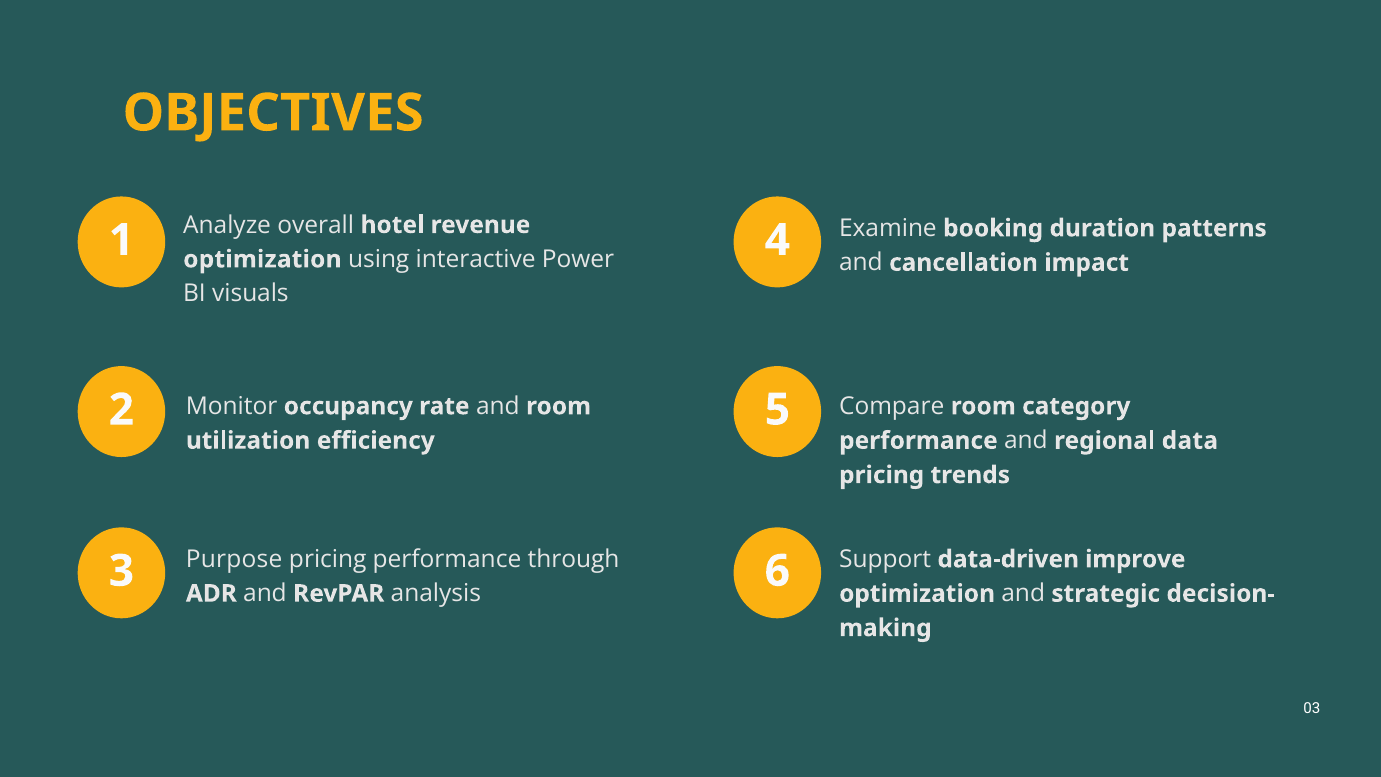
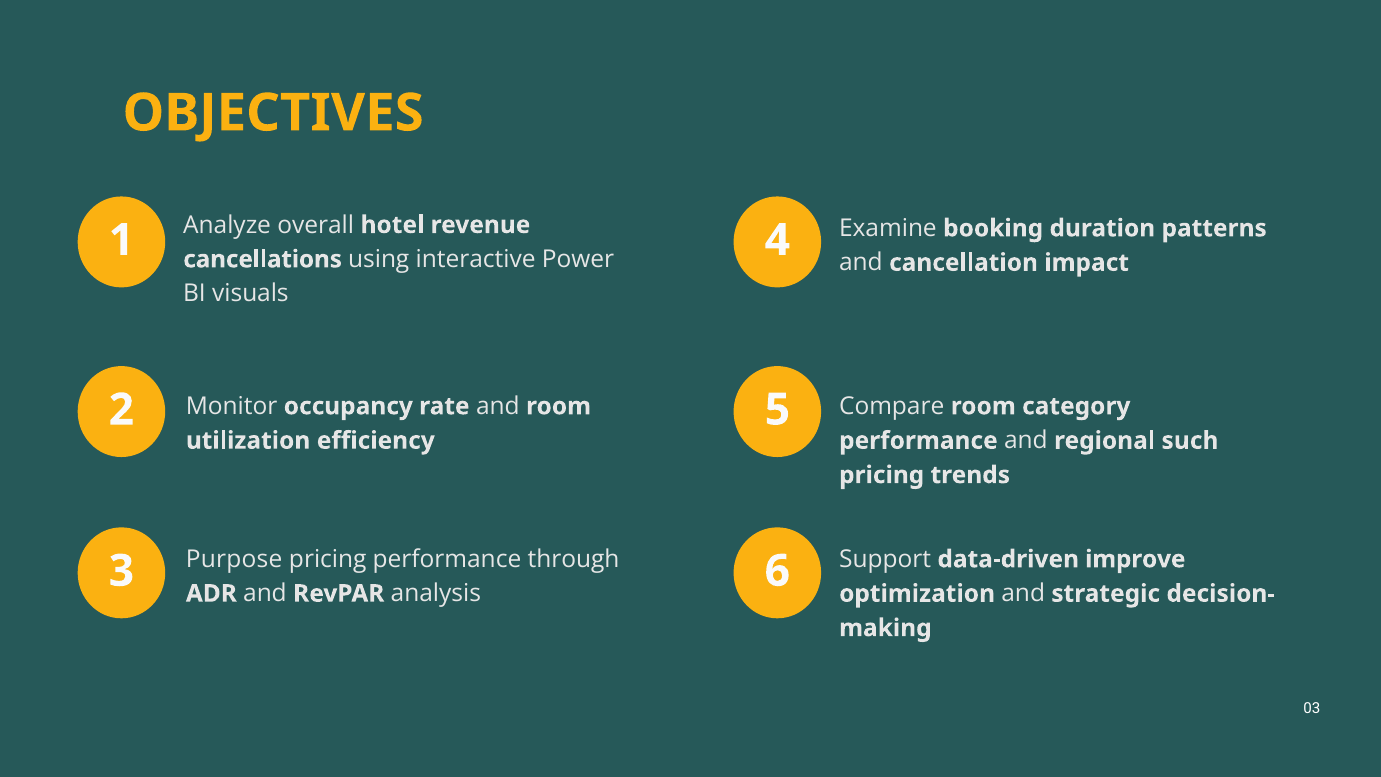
optimization at (262, 259): optimization -> cancellations
data: data -> such
